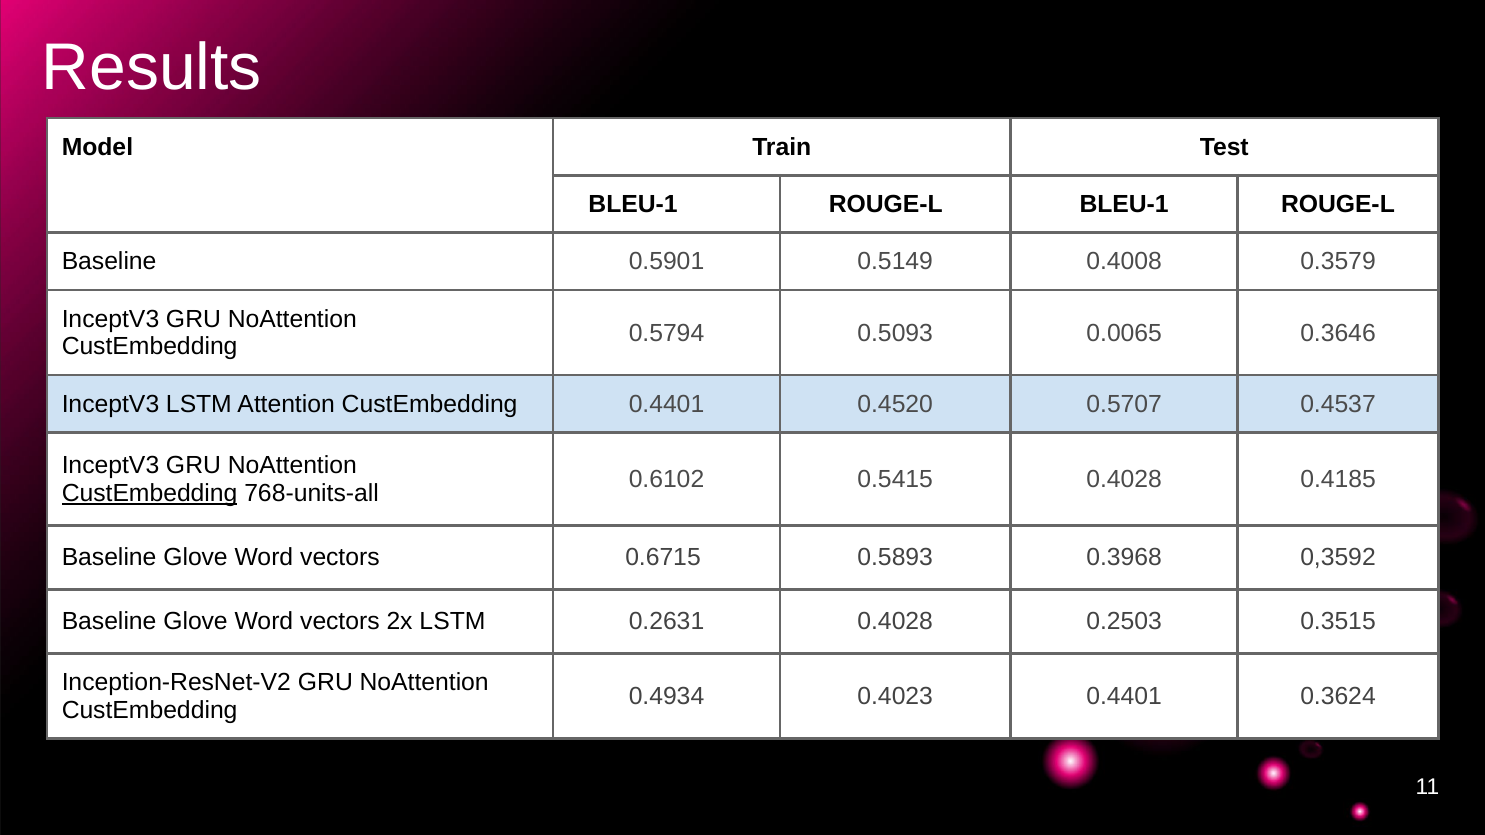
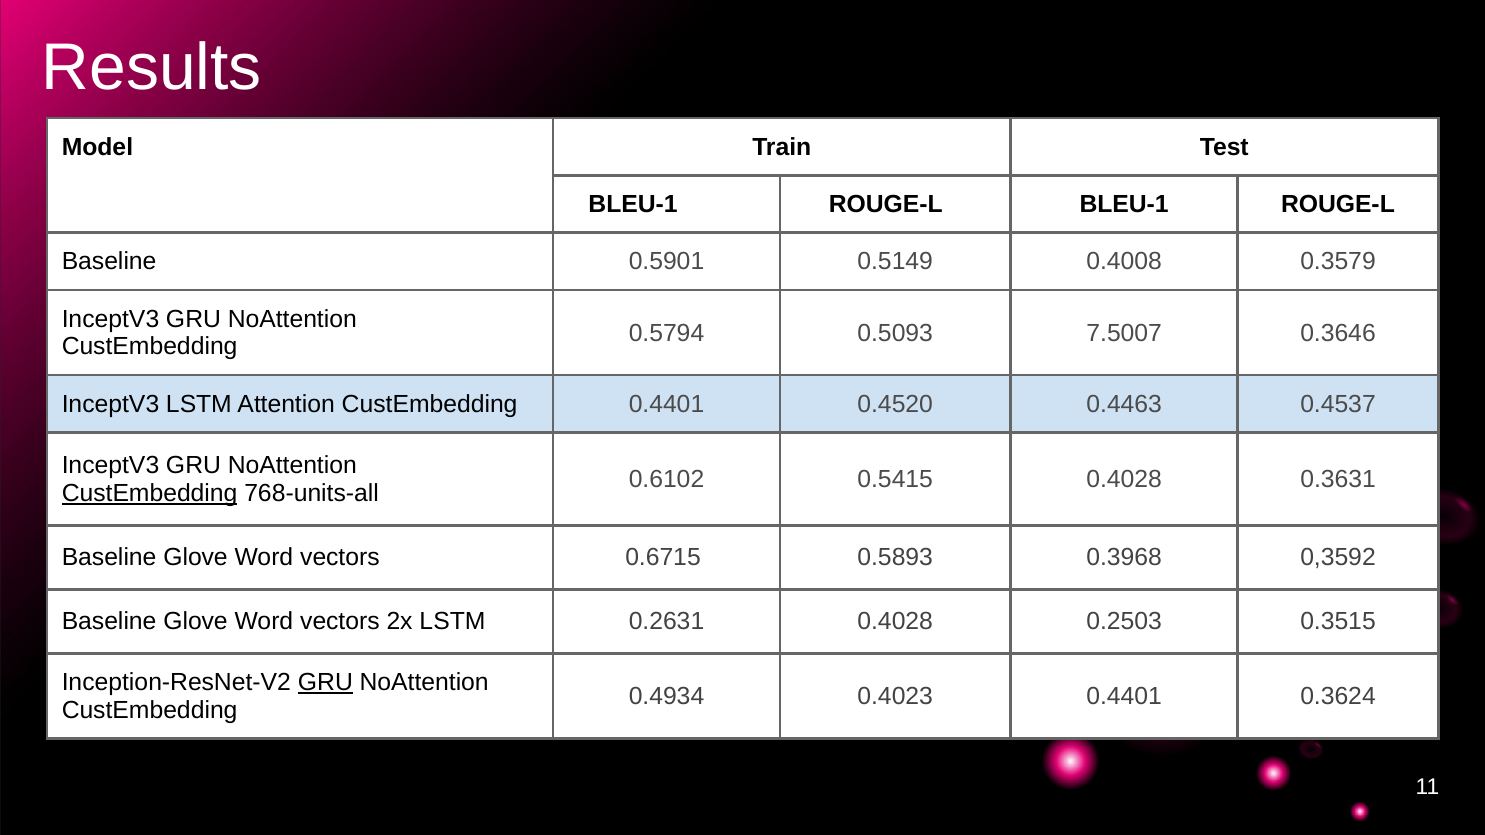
0.0065: 0.0065 -> 7.5007
0.5707: 0.5707 -> 0.4463
0.4185: 0.4185 -> 0.3631
GRU at (325, 683) underline: none -> present
